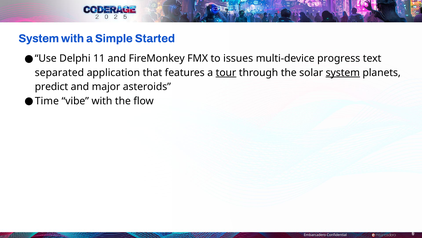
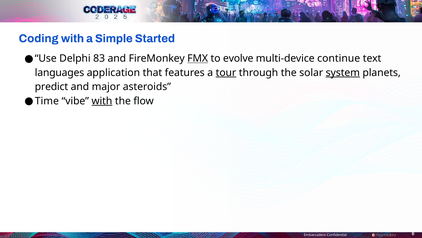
System at (39, 38): System -> Coding
11: 11 -> 83
FMX underline: none -> present
issues: issues -> evolve
progress: progress -> continue
separated: separated -> languages
with at (102, 101) underline: none -> present
